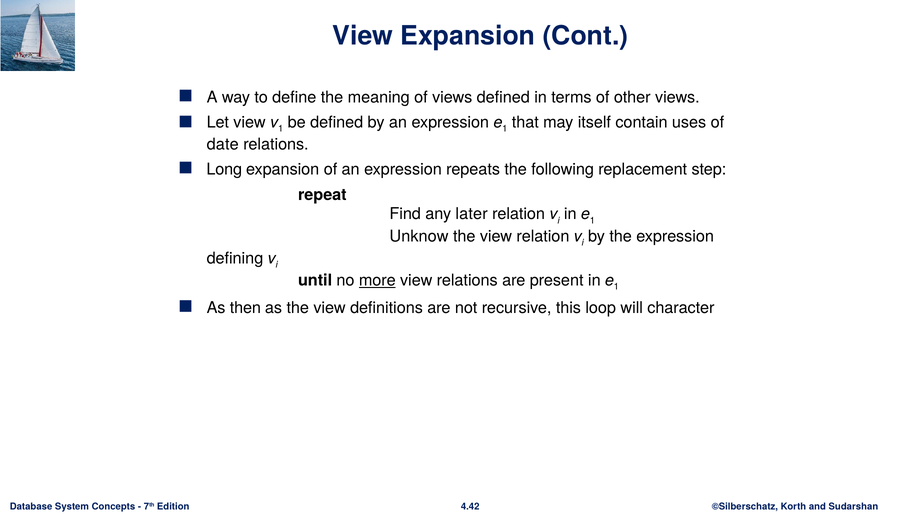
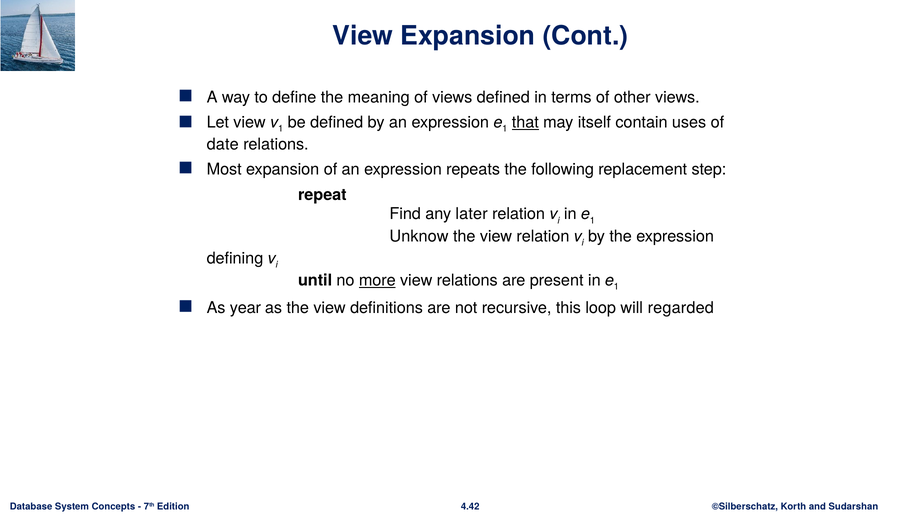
that underline: none -> present
Long: Long -> Most
then: then -> year
character: character -> regarded
